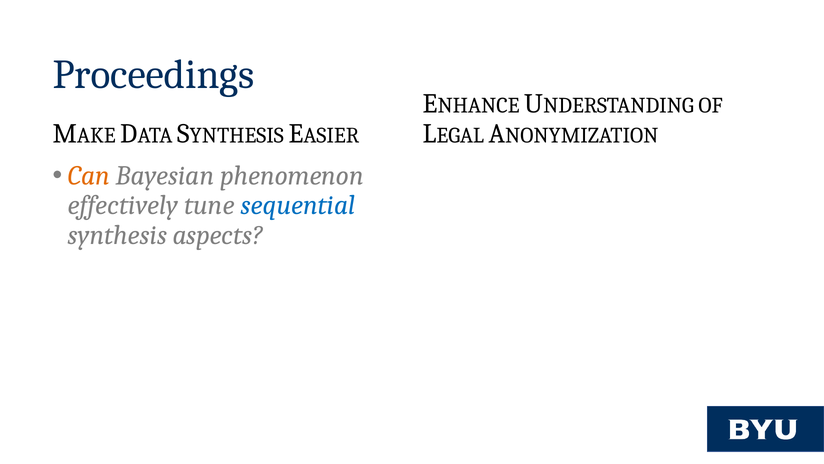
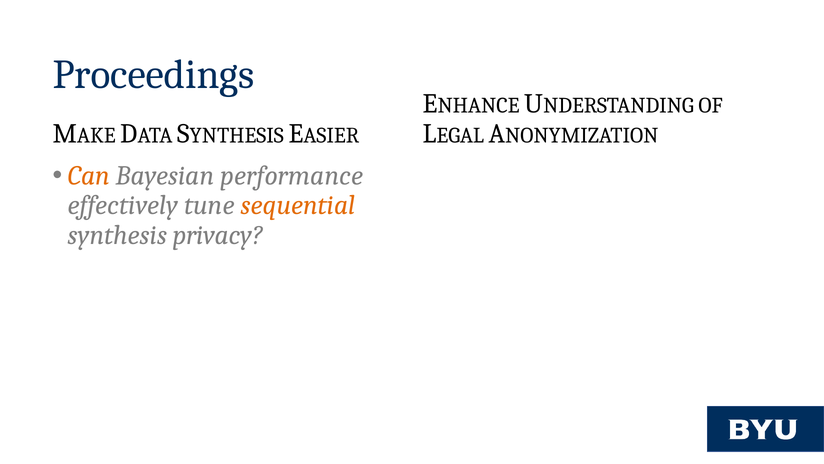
phenomenon: phenomenon -> performance
sequential colour: blue -> orange
aspects: aspects -> privacy
